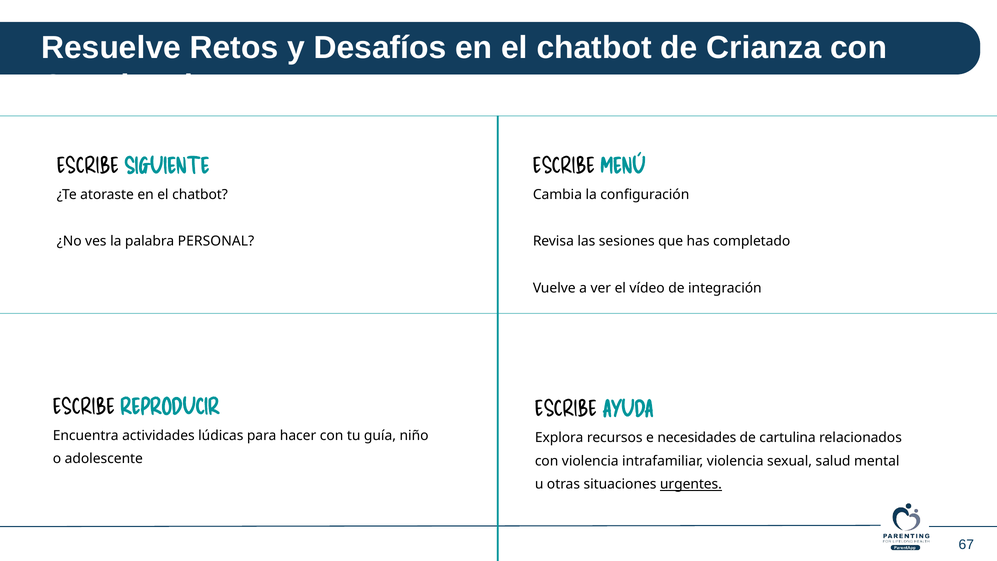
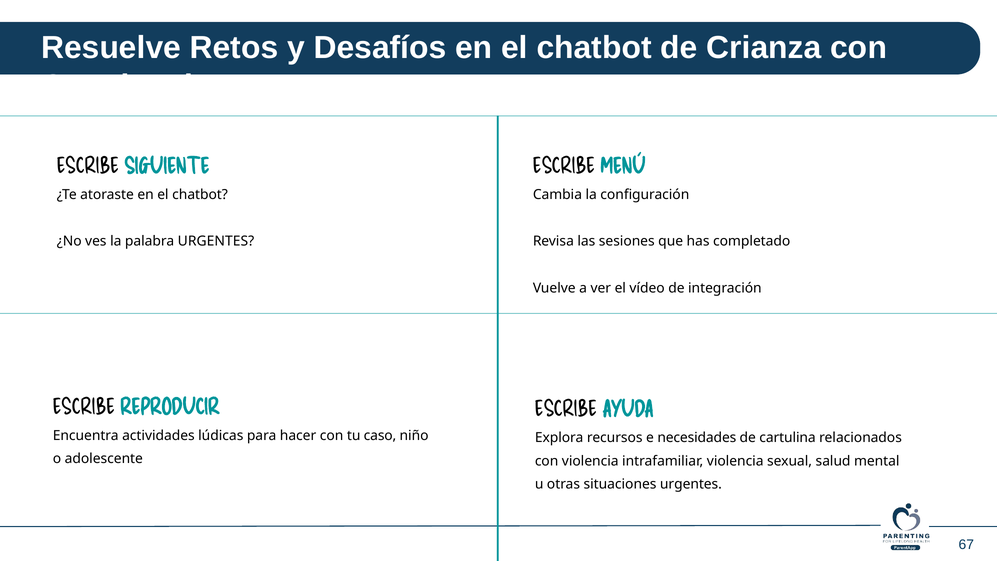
palabra PERSONAL: PERSONAL -> URGENTES
guía: guía -> caso
urgentes at (691, 484) underline: present -> none
